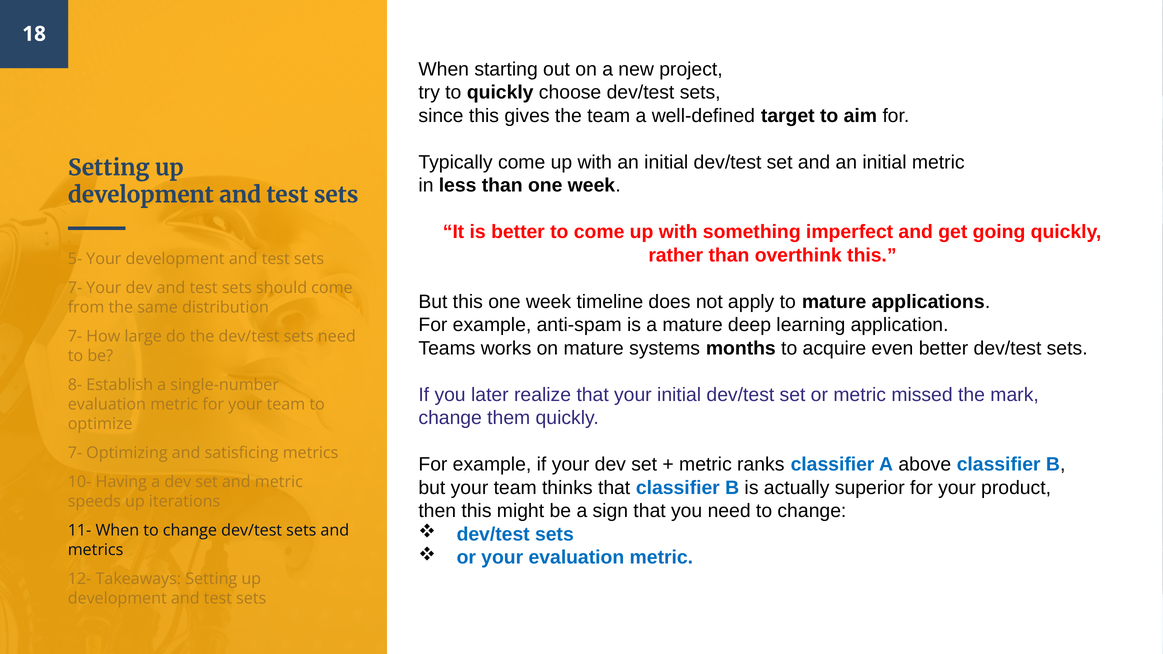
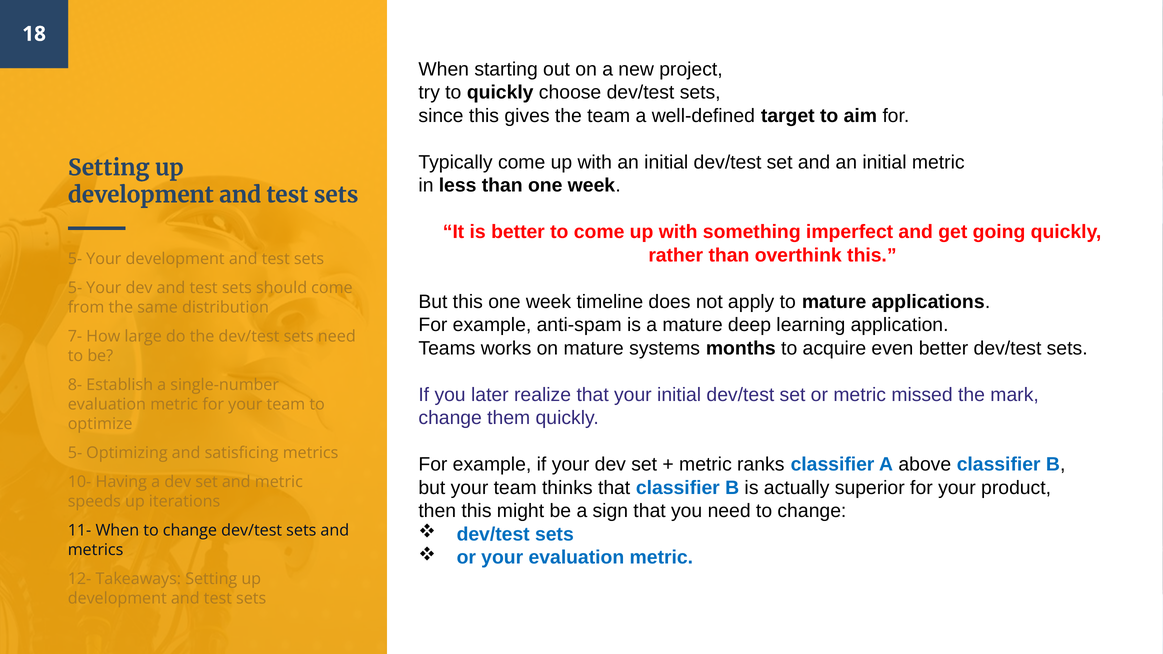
7- at (75, 288): 7- -> 5-
7- at (75, 453): 7- -> 5-
